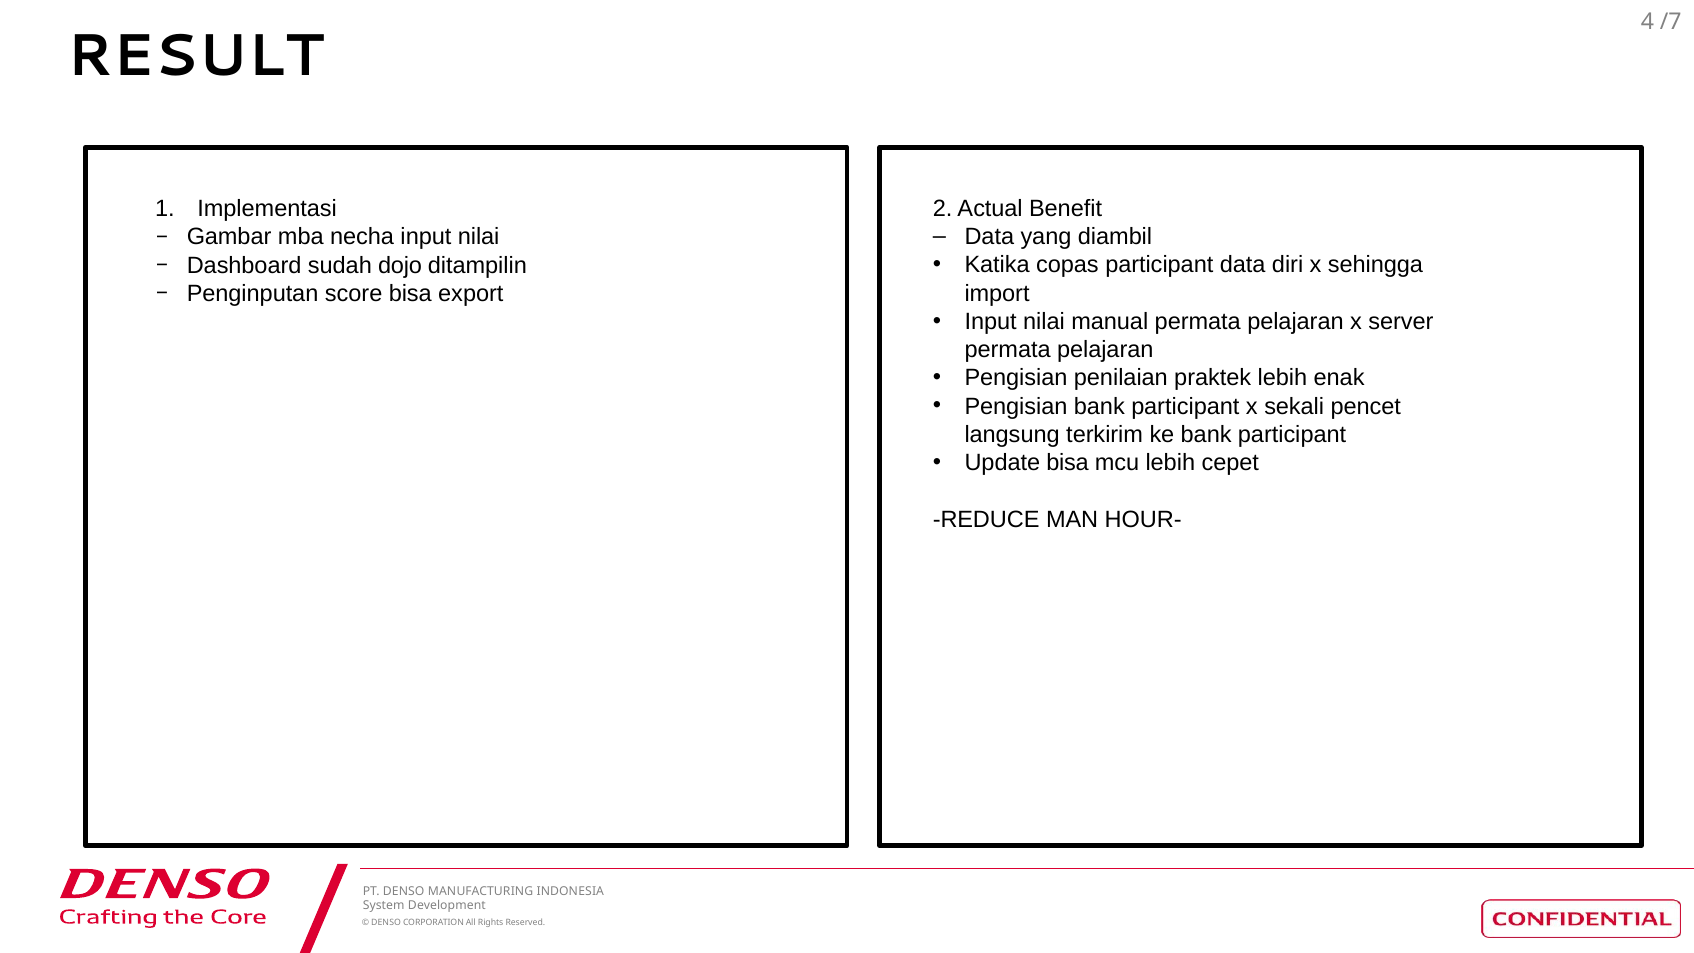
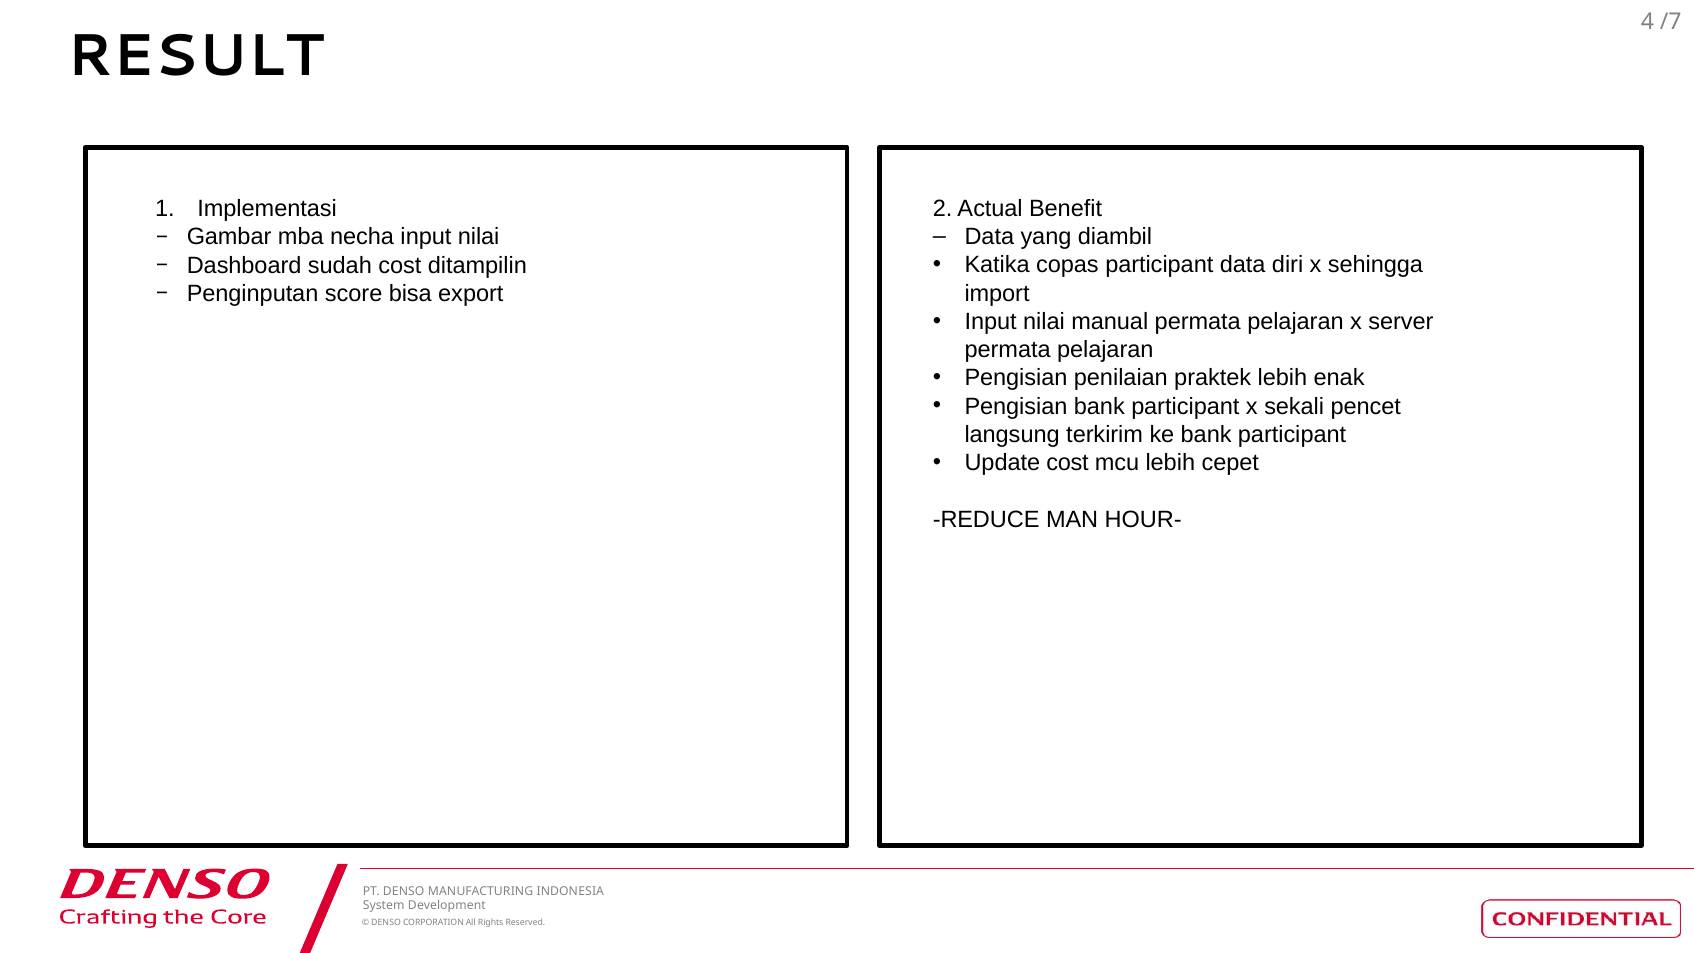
sudah dojo: dojo -> cost
Update bisa: bisa -> cost
